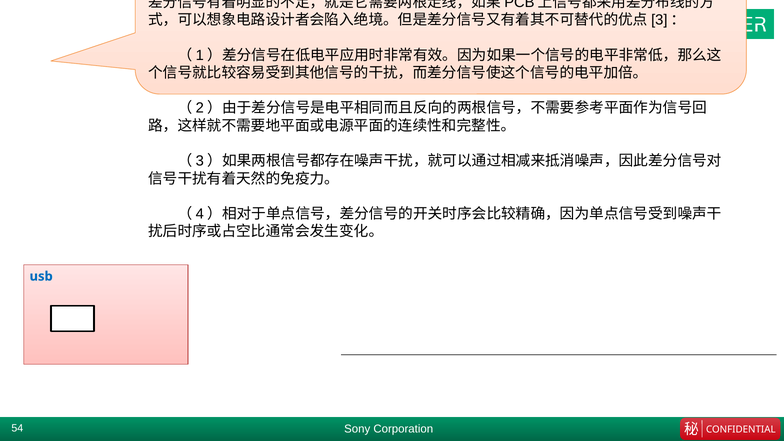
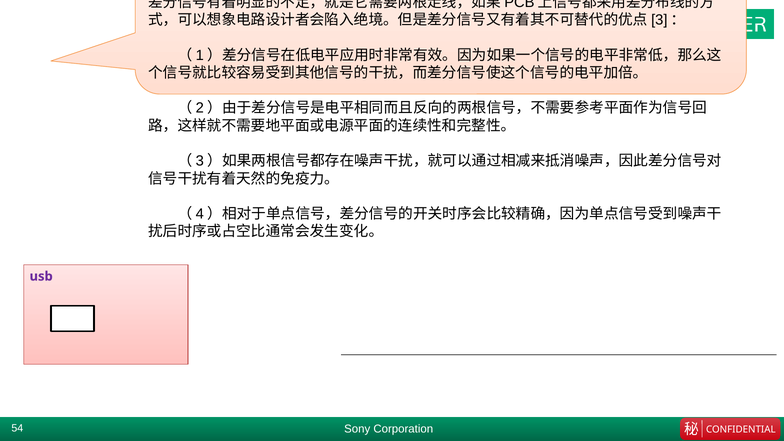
usb colour: blue -> purple
